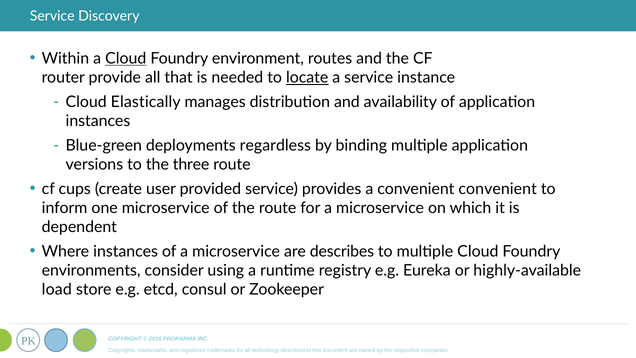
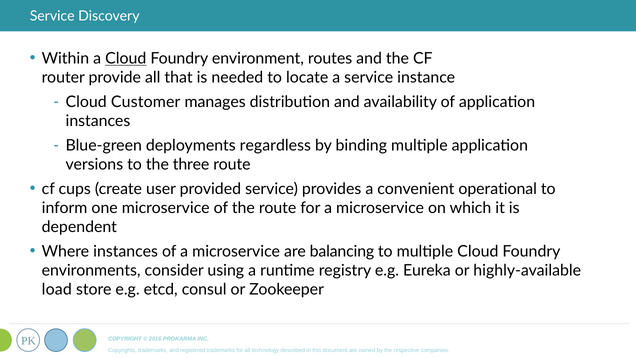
locate underline: present -> none
Elastically: Elastically -> Customer
convenient convenient: convenient -> operational
describes: describes -> balancing
